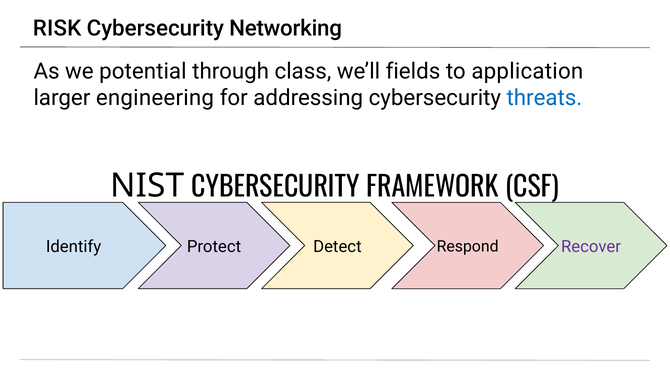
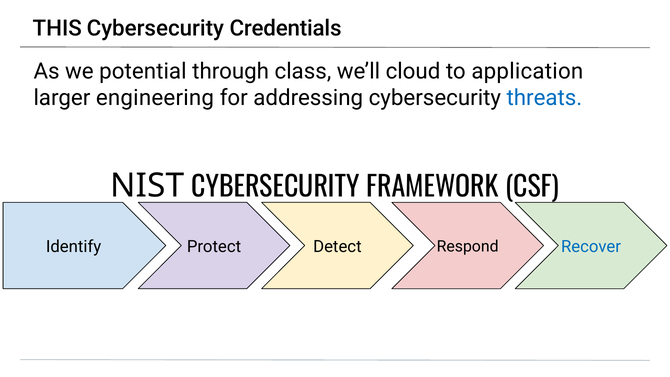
RISK: RISK -> THIS
Networking: Networking -> Credentials
fields: fields -> cloud
Recover colour: purple -> blue
